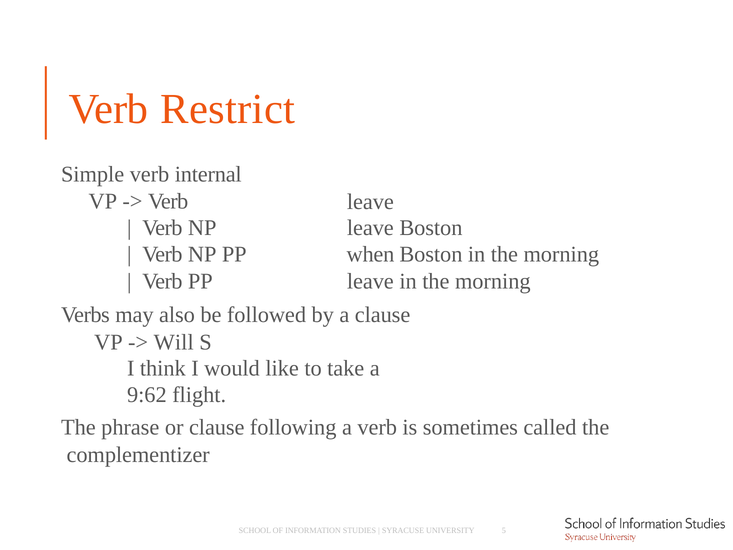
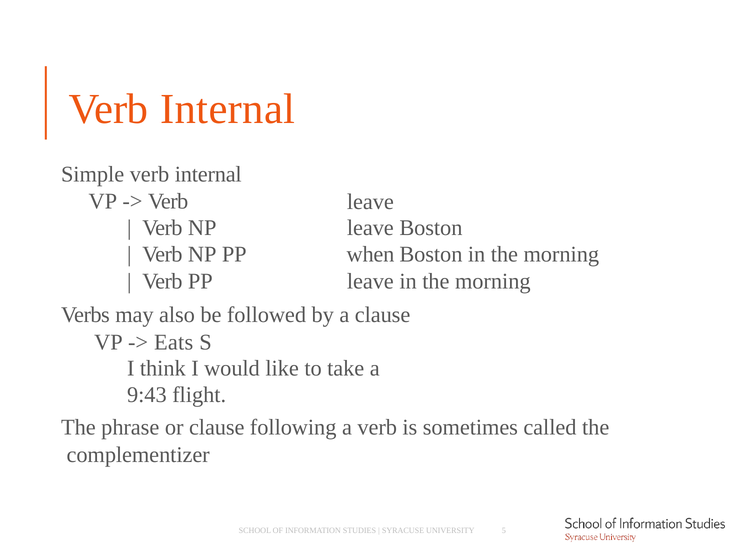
Restrict at (228, 109): Restrict -> Internal
Will: Will -> Eats
9:62: 9:62 -> 9:43
